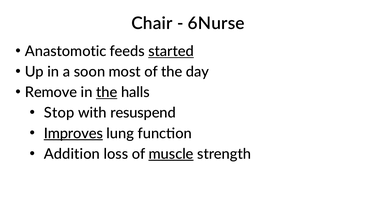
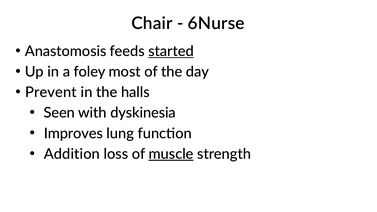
Anastomotic: Anastomotic -> Anastomosis
soon: soon -> foley
Remove: Remove -> Prevent
the at (107, 92) underline: present -> none
Stop: Stop -> Seen
resuspend: resuspend -> dyskinesia
Improves underline: present -> none
